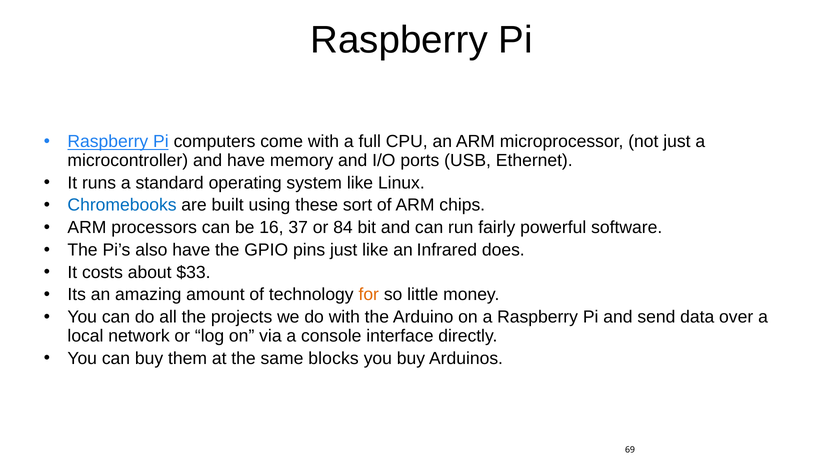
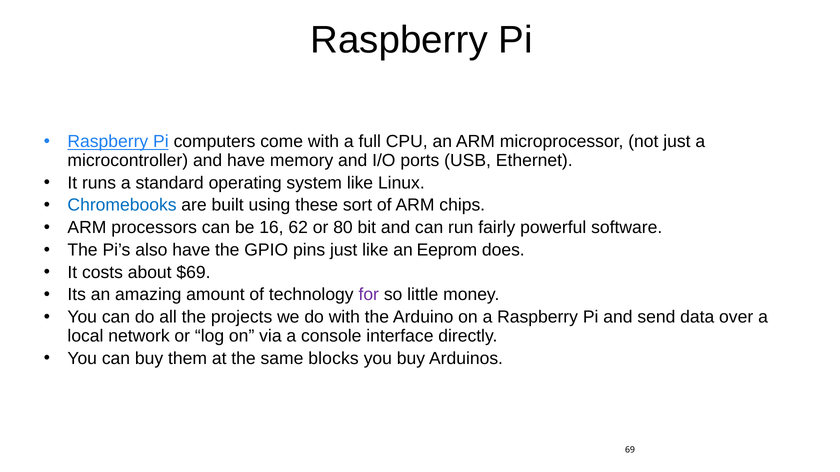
37: 37 -> 62
84: 84 -> 80
Infrared: Infrared -> Eeprom
$33: $33 -> $69
for colour: orange -> purple
